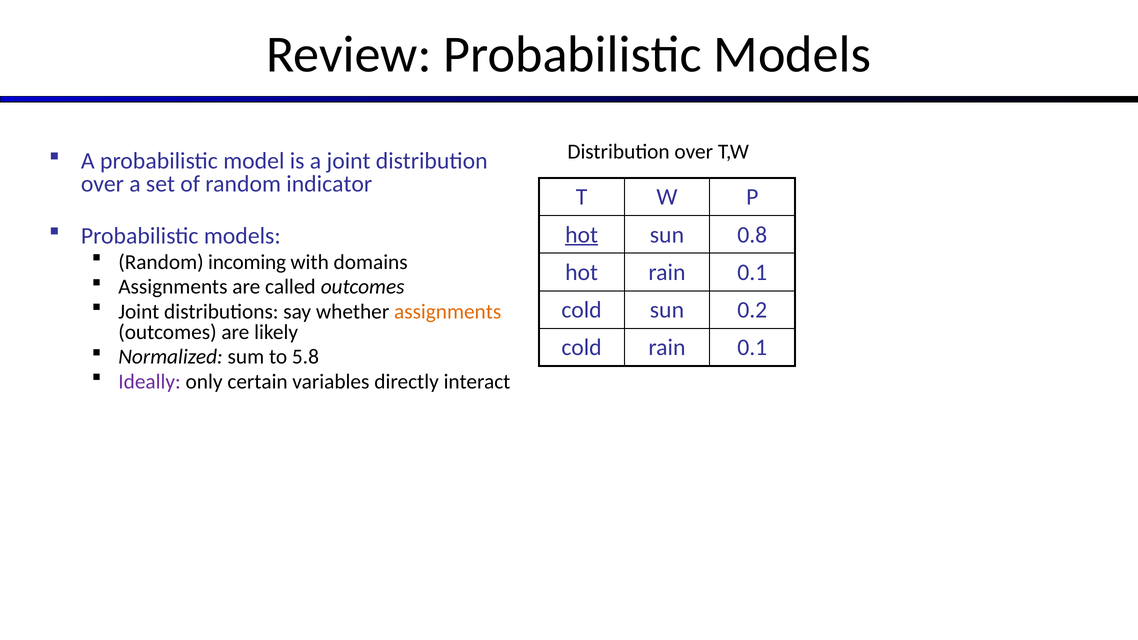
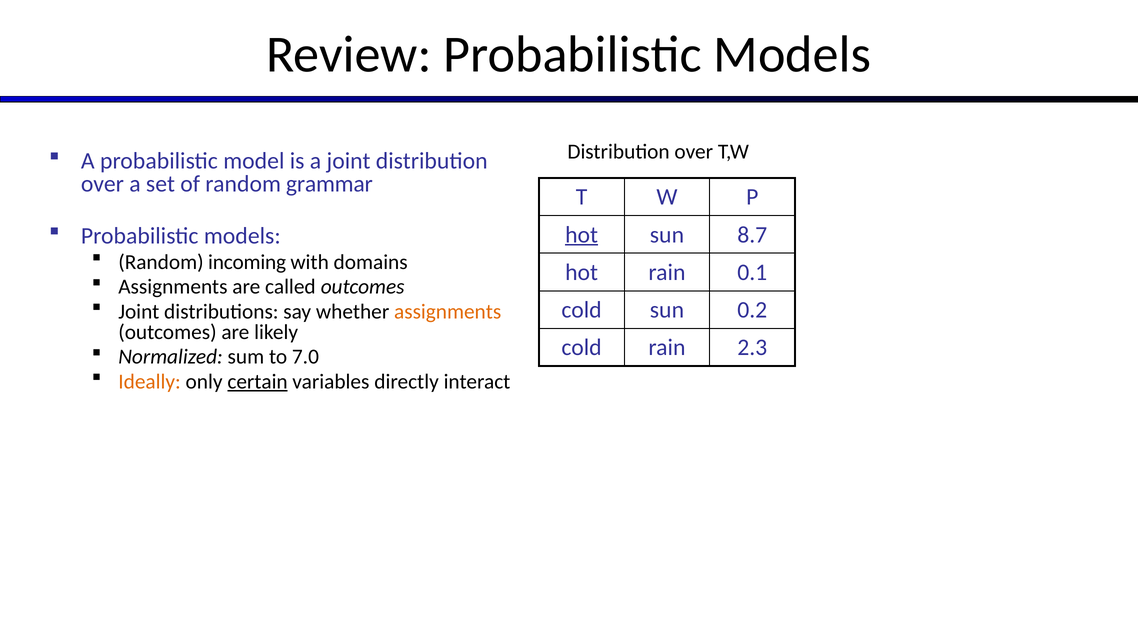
indicator: indicator -> grammar
0.8: 0.8 -> 8.7
cold rain 0.1: 0.1 -> 2.3
5.8: 5.8 -> 7.0
Ideally colour: purple -> orange
certain underline: none -> present
